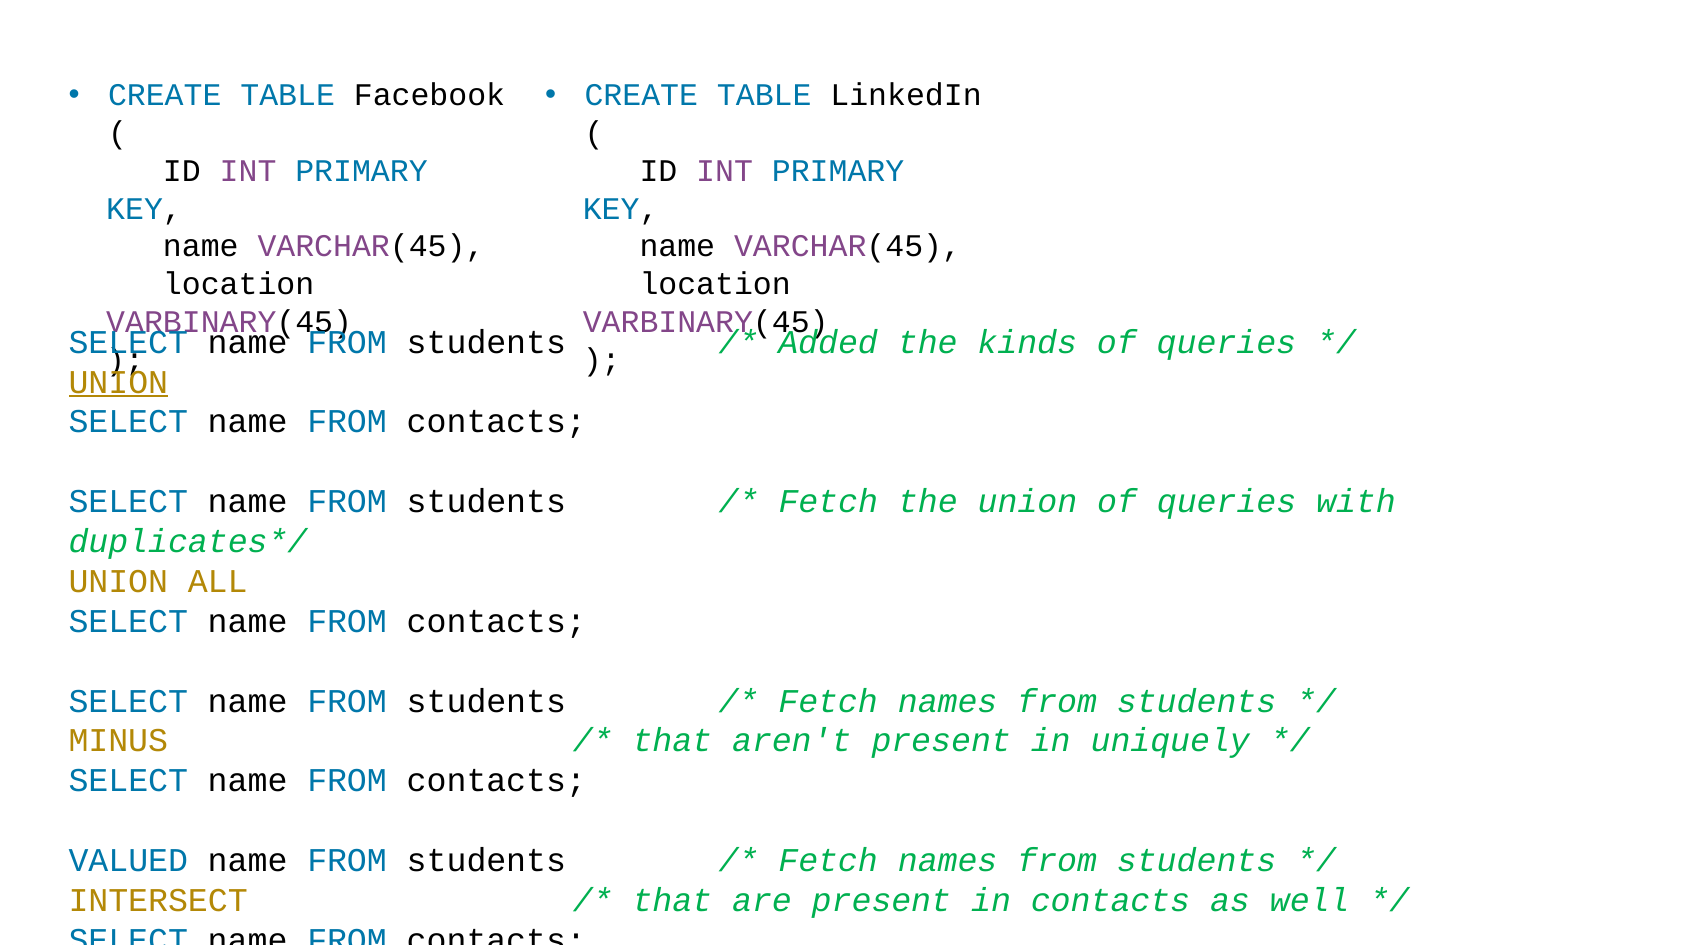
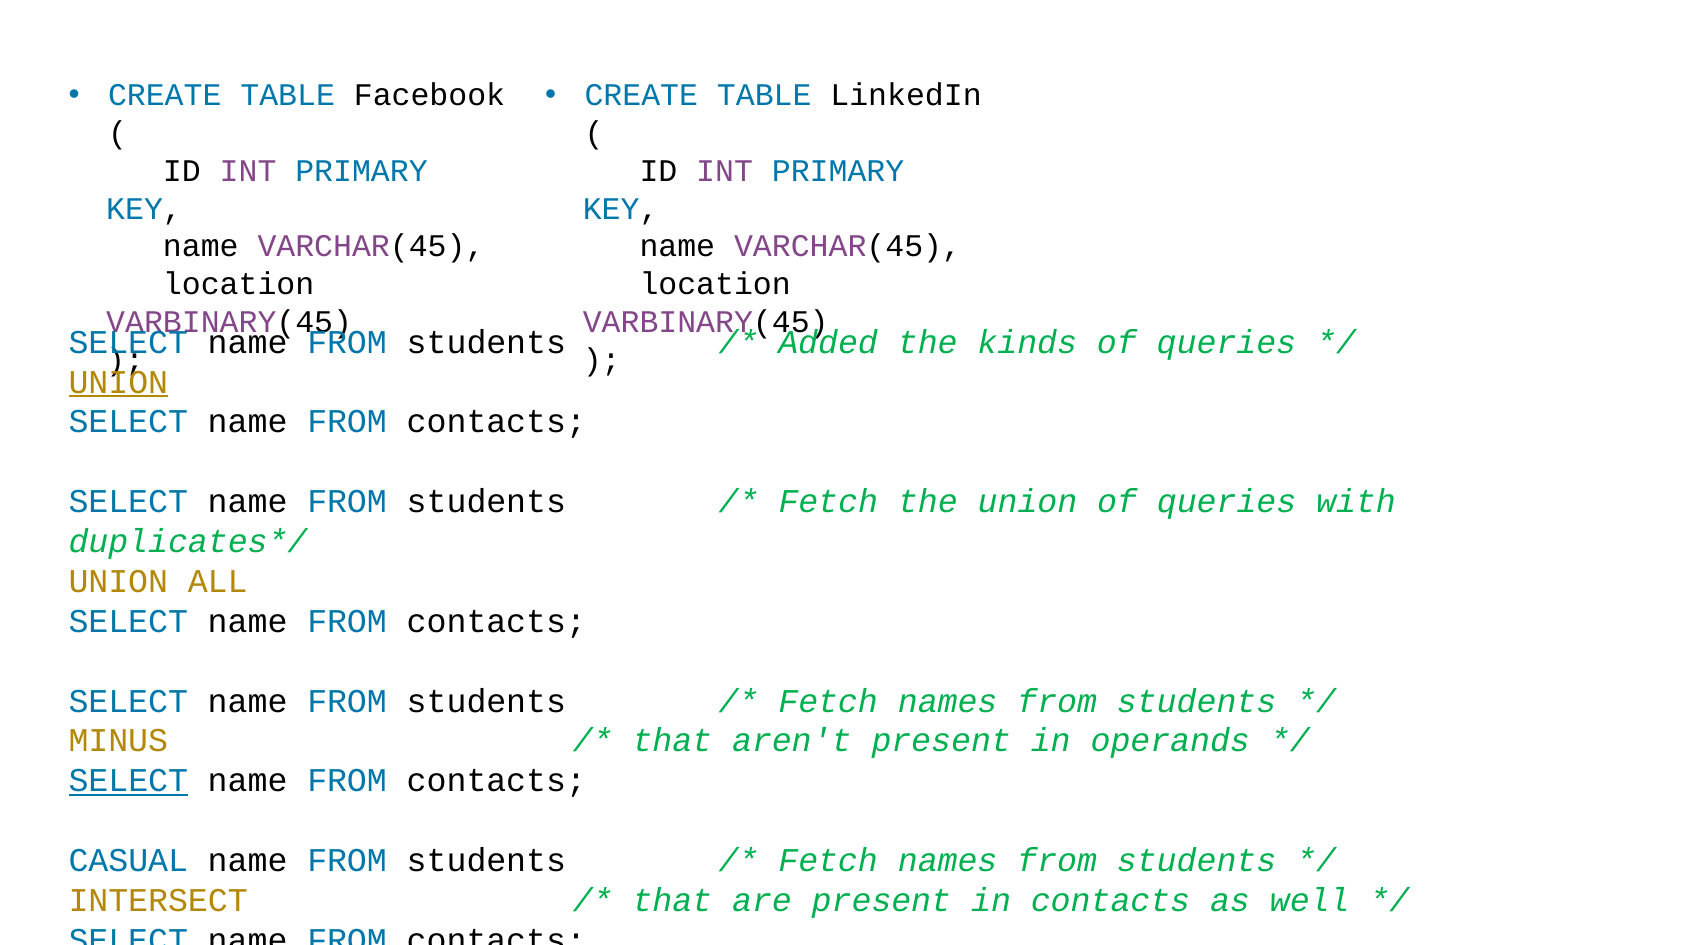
uniquely: uniquely -> operands
SELECT at (128, 781) underline: none -> present
VALUED: VALUED -> CASUAL
